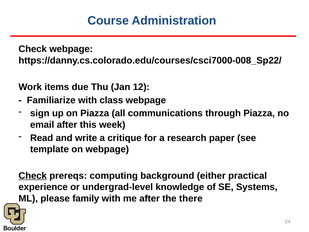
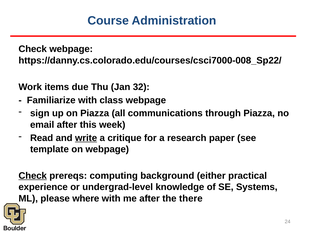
12: 12 -> 32
write underline: none -> present
family: family -> where
